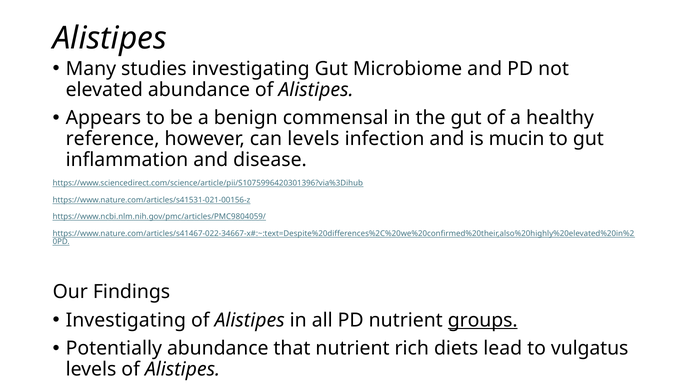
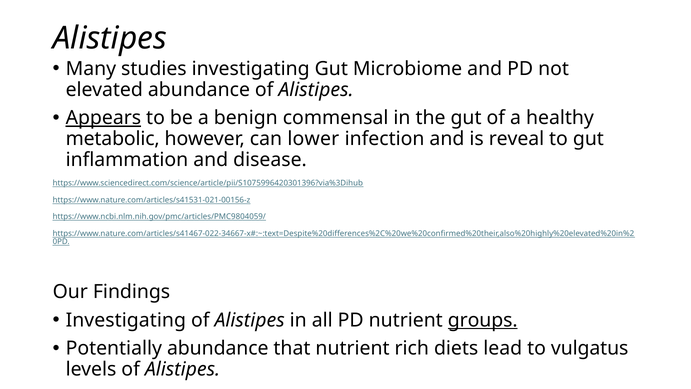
Appears underline: none -> present
reference: reference -> metabolic
can levels: levels -> lower
mucin: mucin -> reveal
